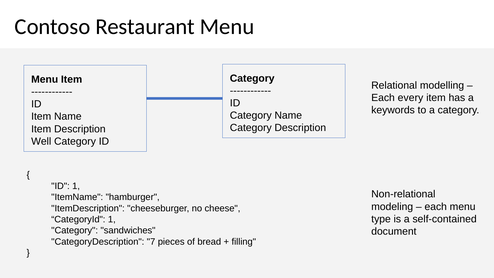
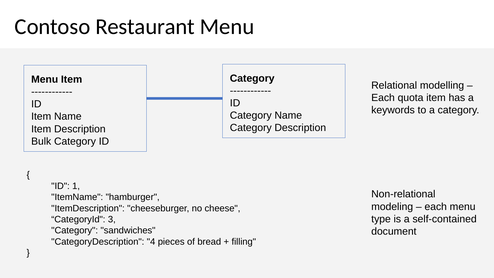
every: every -> quota
Well: Well -> Bulk
CategoryId 1: 1 -> 3
7: 7 -> 4
